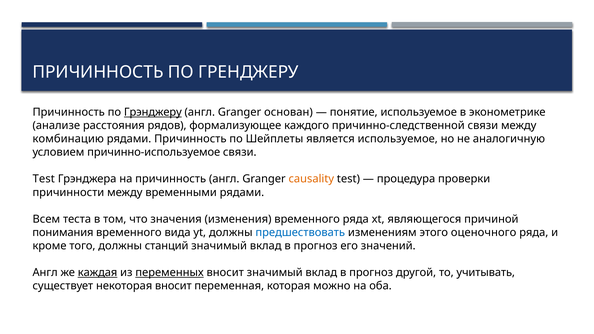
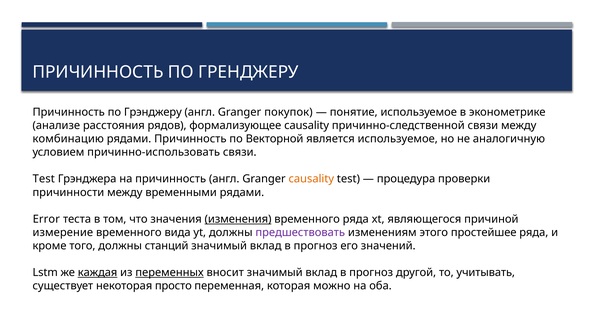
Грэнджеру underline: present -> none
основан: основан -> покупок
формализующее каждого: каждого -> causality
Шейплеты: Шейплеты -> Векторной
причинно-используемое: причинно-используемое -> причинно-использовать
Всем: Всем -> Error
изменения underline: none -> present
понимания: понимания -> измерение
предшествовать colour: blue -> purple
оценочного: оценочного -> простейшее
Англ at (45, 273): Англ -> Lstm
некоторая вносит: вносит -> просто
